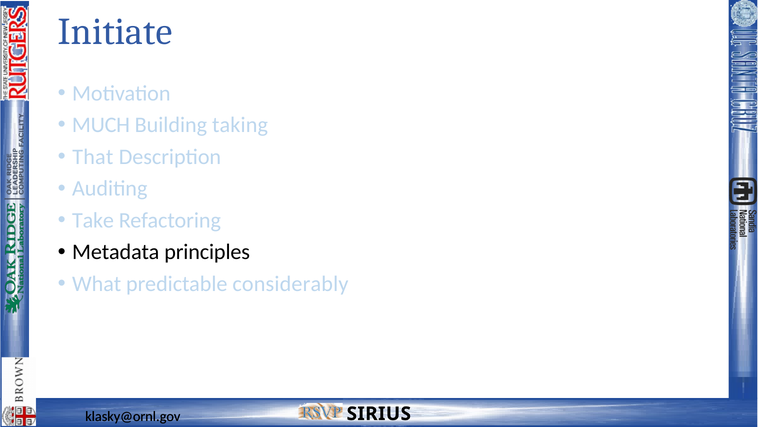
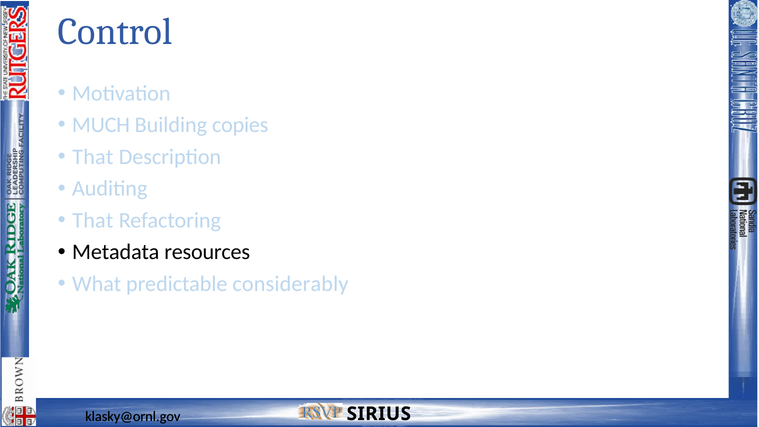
Initiate: Initiate -> Control
taking: taking -> copies
Take at (93, 220): Take -> That
principles: principles -> resources
